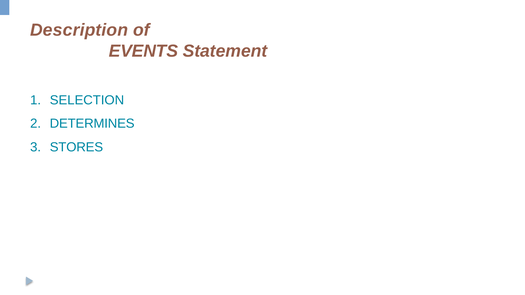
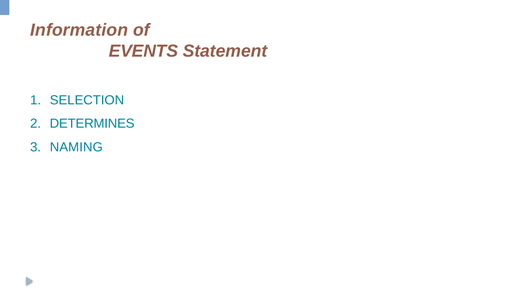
Description: Description -> Information
STORES: STORES -> NAMING
